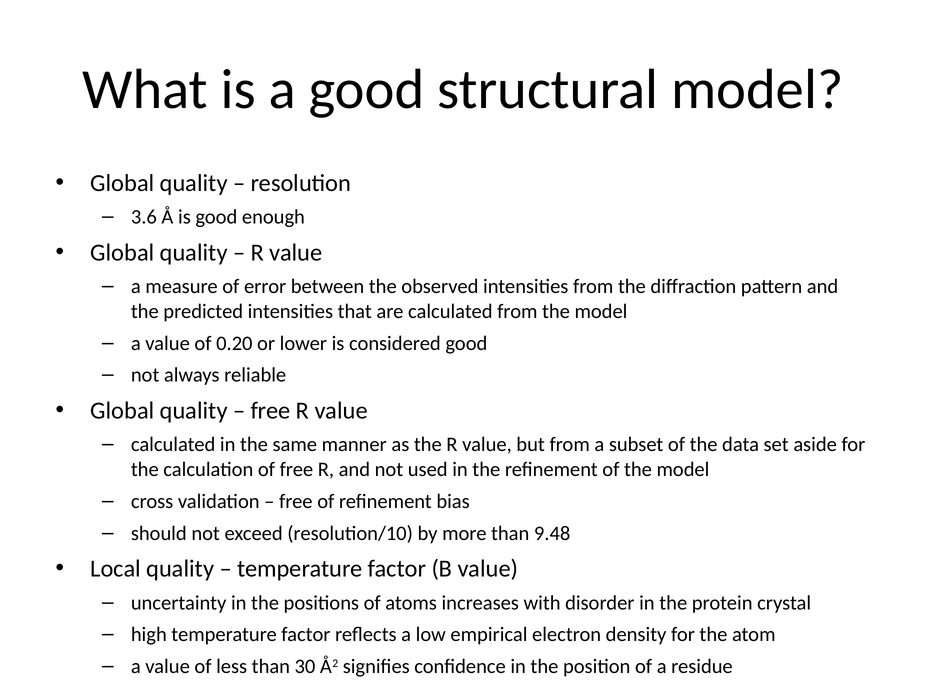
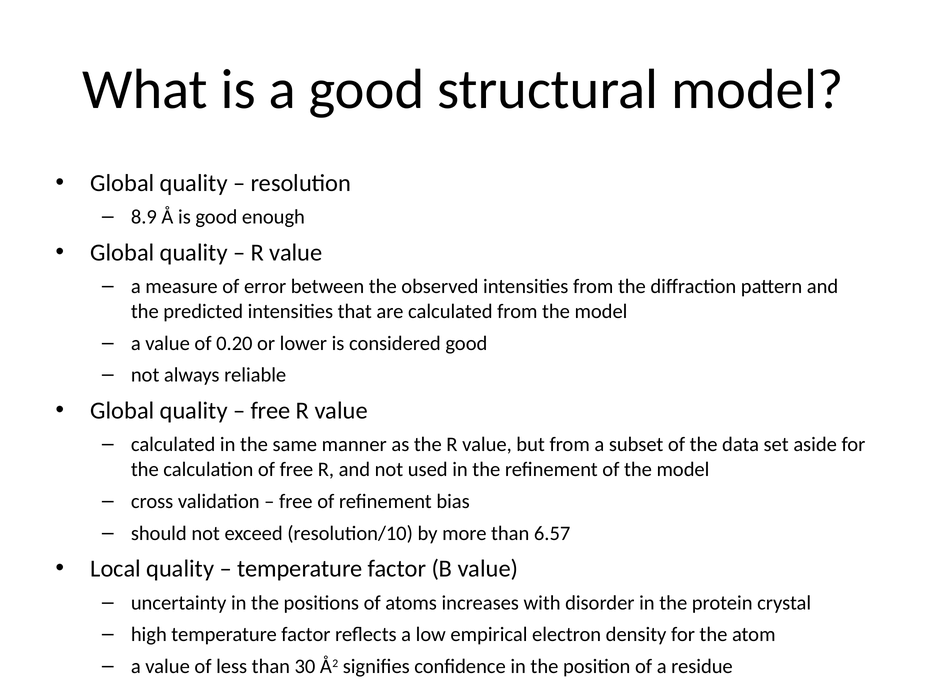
3.6: 3.6 -> 8.9
9.48: 9.48 -> 6.57
